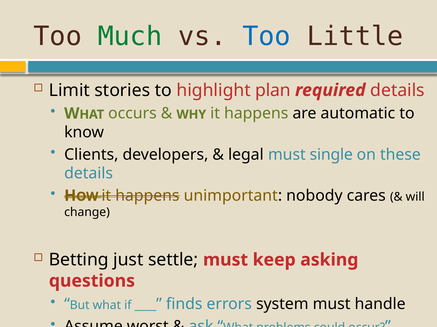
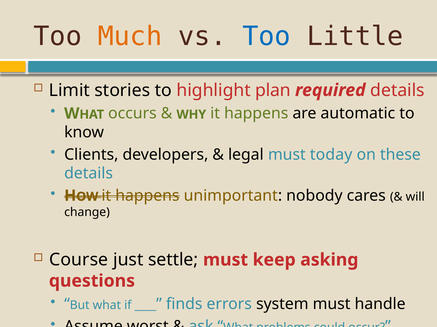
Much colour: green -> orange
single: single -> today
Betting: Betting -> Course
